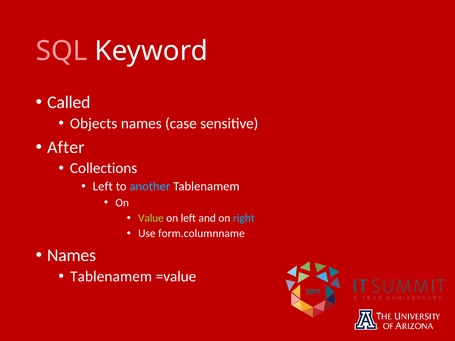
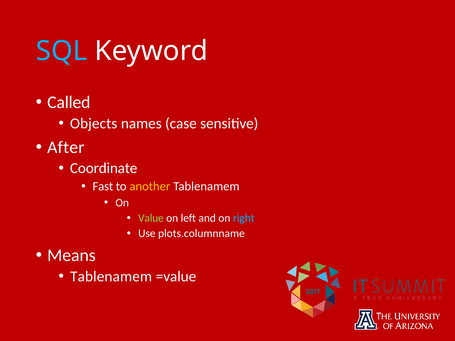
SQL colour: pink -> light blue
Collections: Collections -> Coordinate
Left at (103, 187): Left -> Fast
another colour: light blue -> yellow
form.columnname: form.columnname -> plots.columnname
Names at (72, 256): Names -> Means
